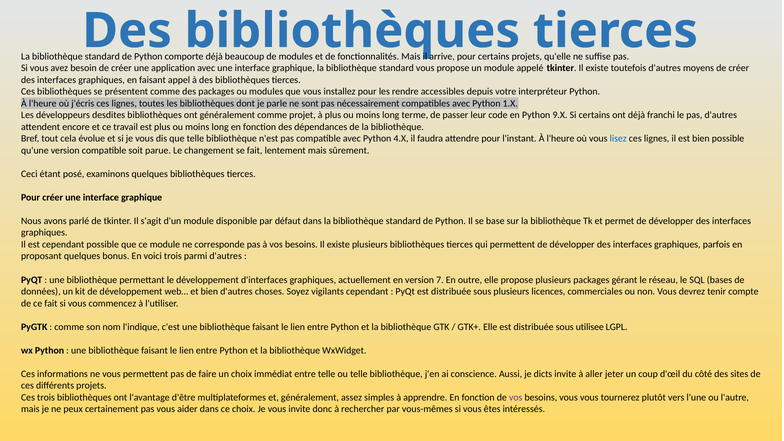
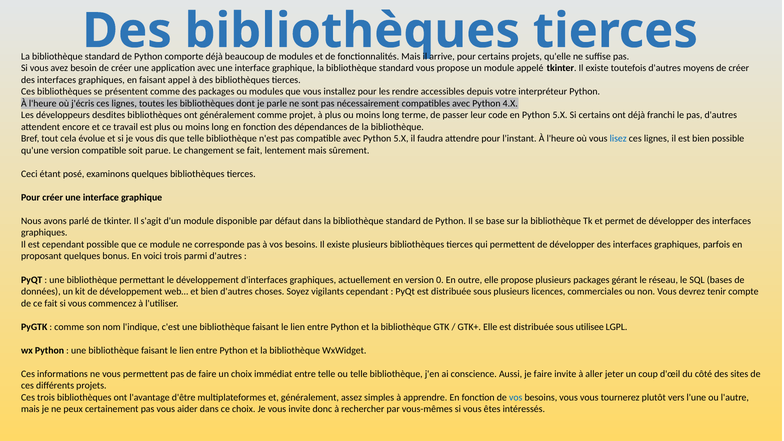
1.X: 1.X -> 4.X
en Python 9.X: 9.X -> 5.X
avec Python 4.X: 4.X -> 5.X
7: 7 -> 0
je dicts: dicts -> faire
vos at (516, 397) colour: purple -> blue
